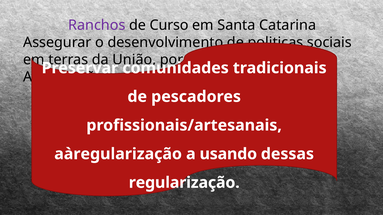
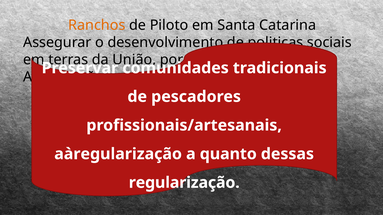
Ranchos colour: purple -> orange
Curso: Curso -> Piloto
usando: usando -> quanto
